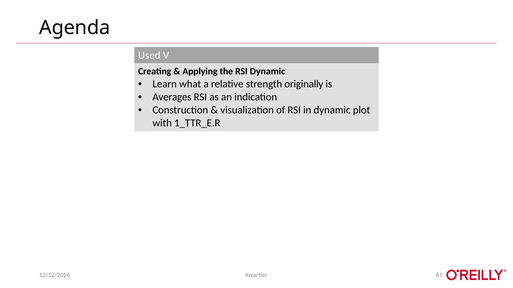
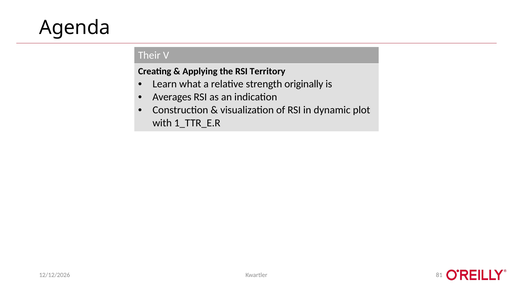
Used: Used -> Their
RSI Dynamic: Dynamic -> Territory
